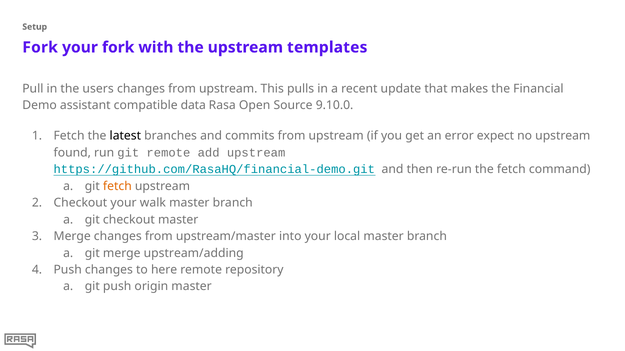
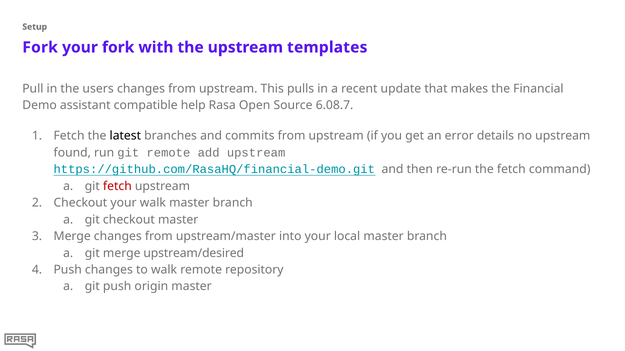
data: data -> help
9.10.0: 9.10.0 -> 6.08.7
expect: expect -> details
fetch at (117, 186) colour: orange -> red
upstream/adding: upstream/adding -> upstream/desired
to here: here -> walk
